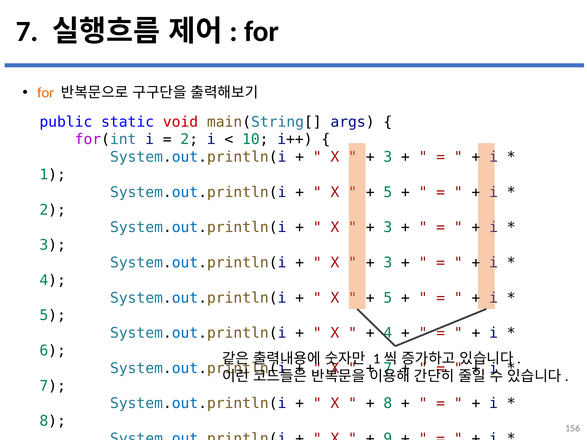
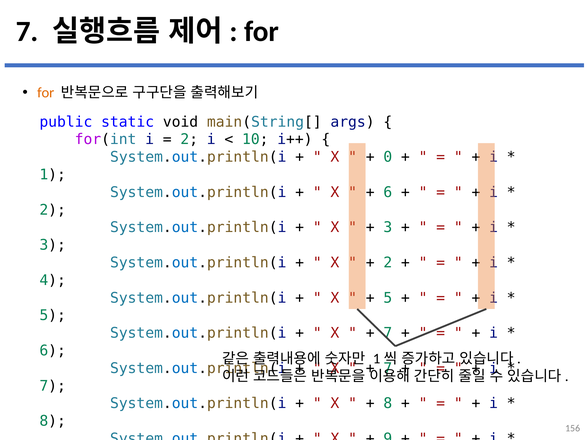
void colour: red -> black
3 at (388, 157): 3 -> 0
5 at (388, 192): 5 -> 6
3 at (388, 263): 3 -> 2
4 at (388, 333): 4 -> 7
